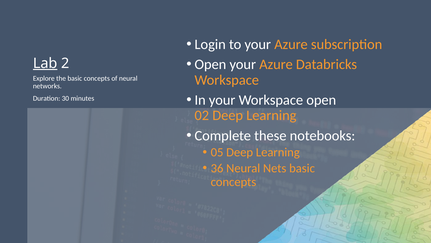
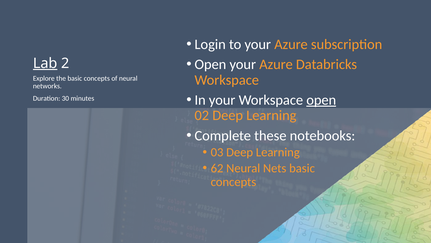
open at (321, 100) underline: none -> present
05: 05 -> 03
36: 36 -> 62
